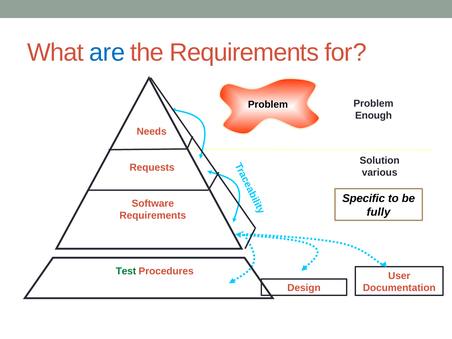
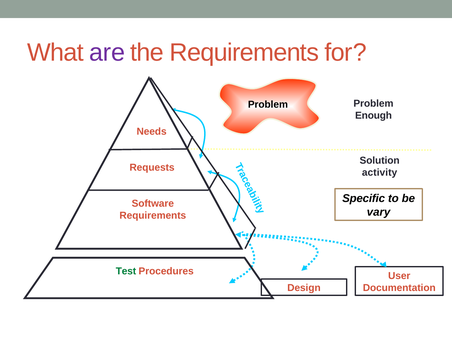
are colour: blue -> purple
various: various -> activity
fully: fully -> vary
